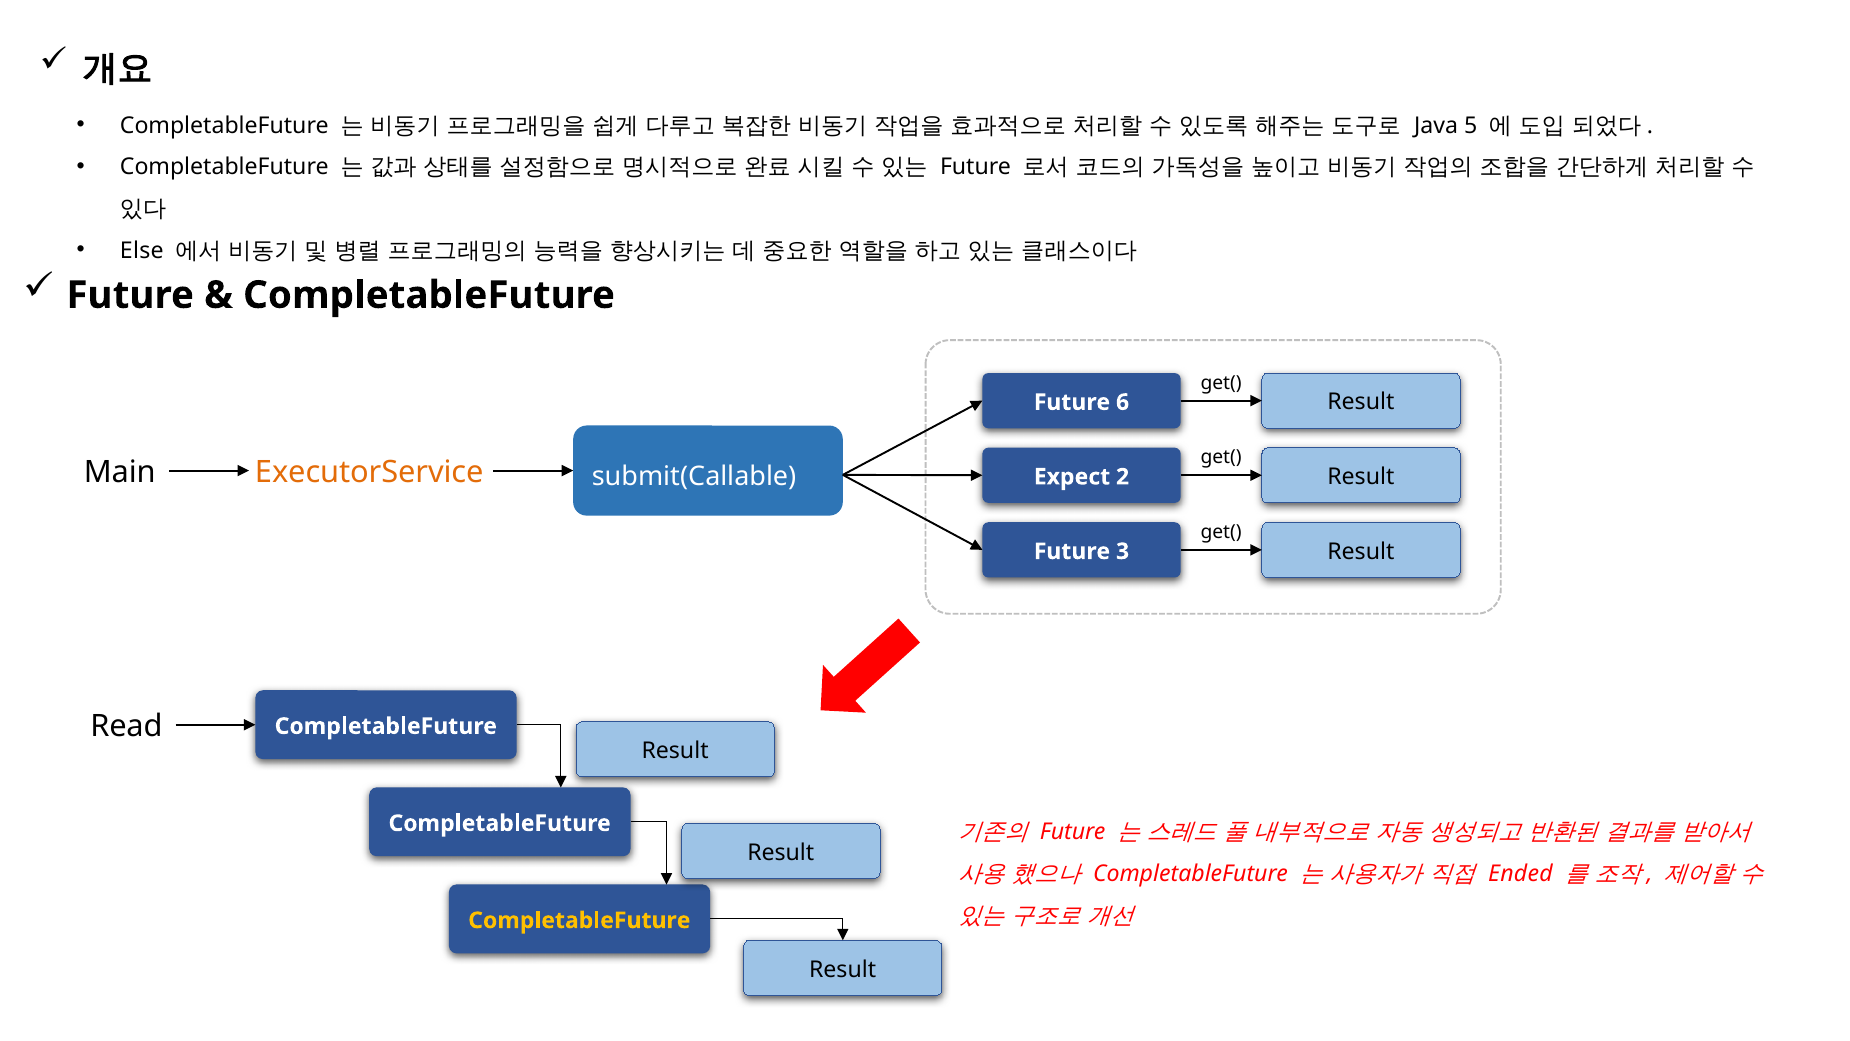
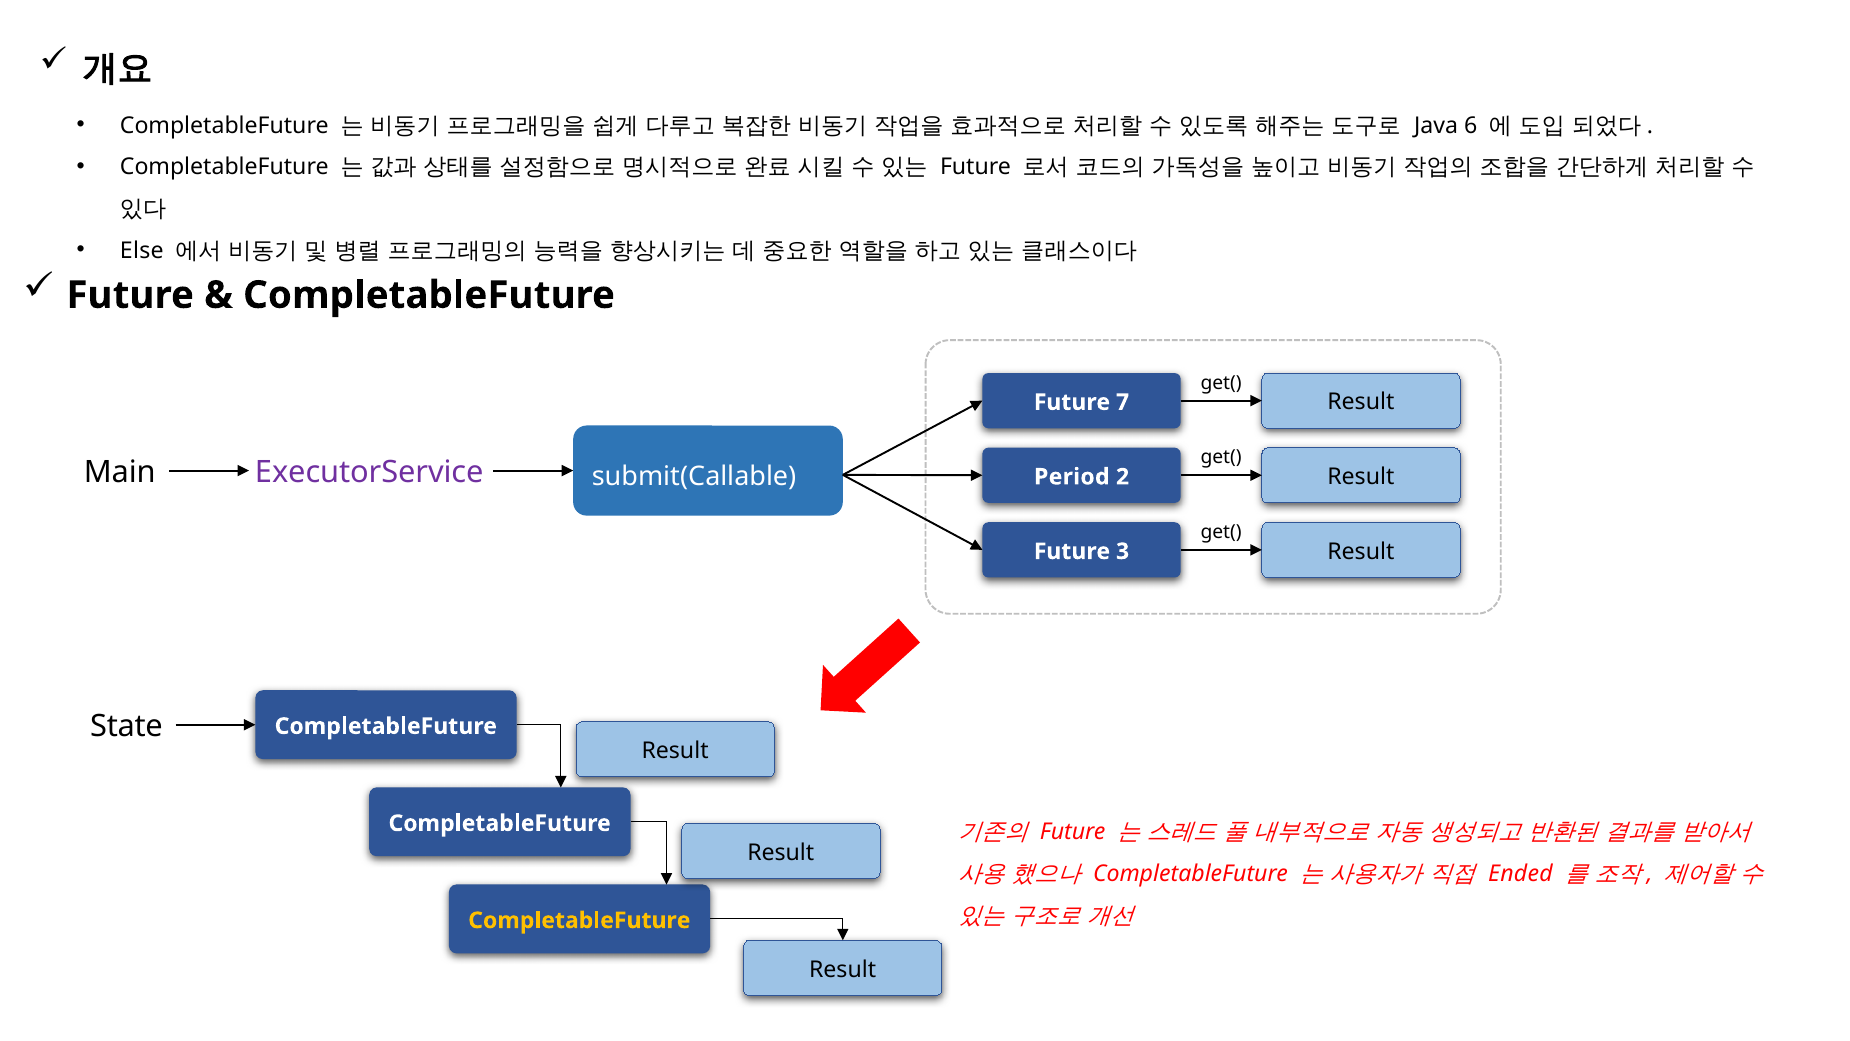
5: 5 -> 6
6: 6 -> 7
ExecutorService colour: orange -> purple
Expect: Expect -> Period
Read: Read -> State
